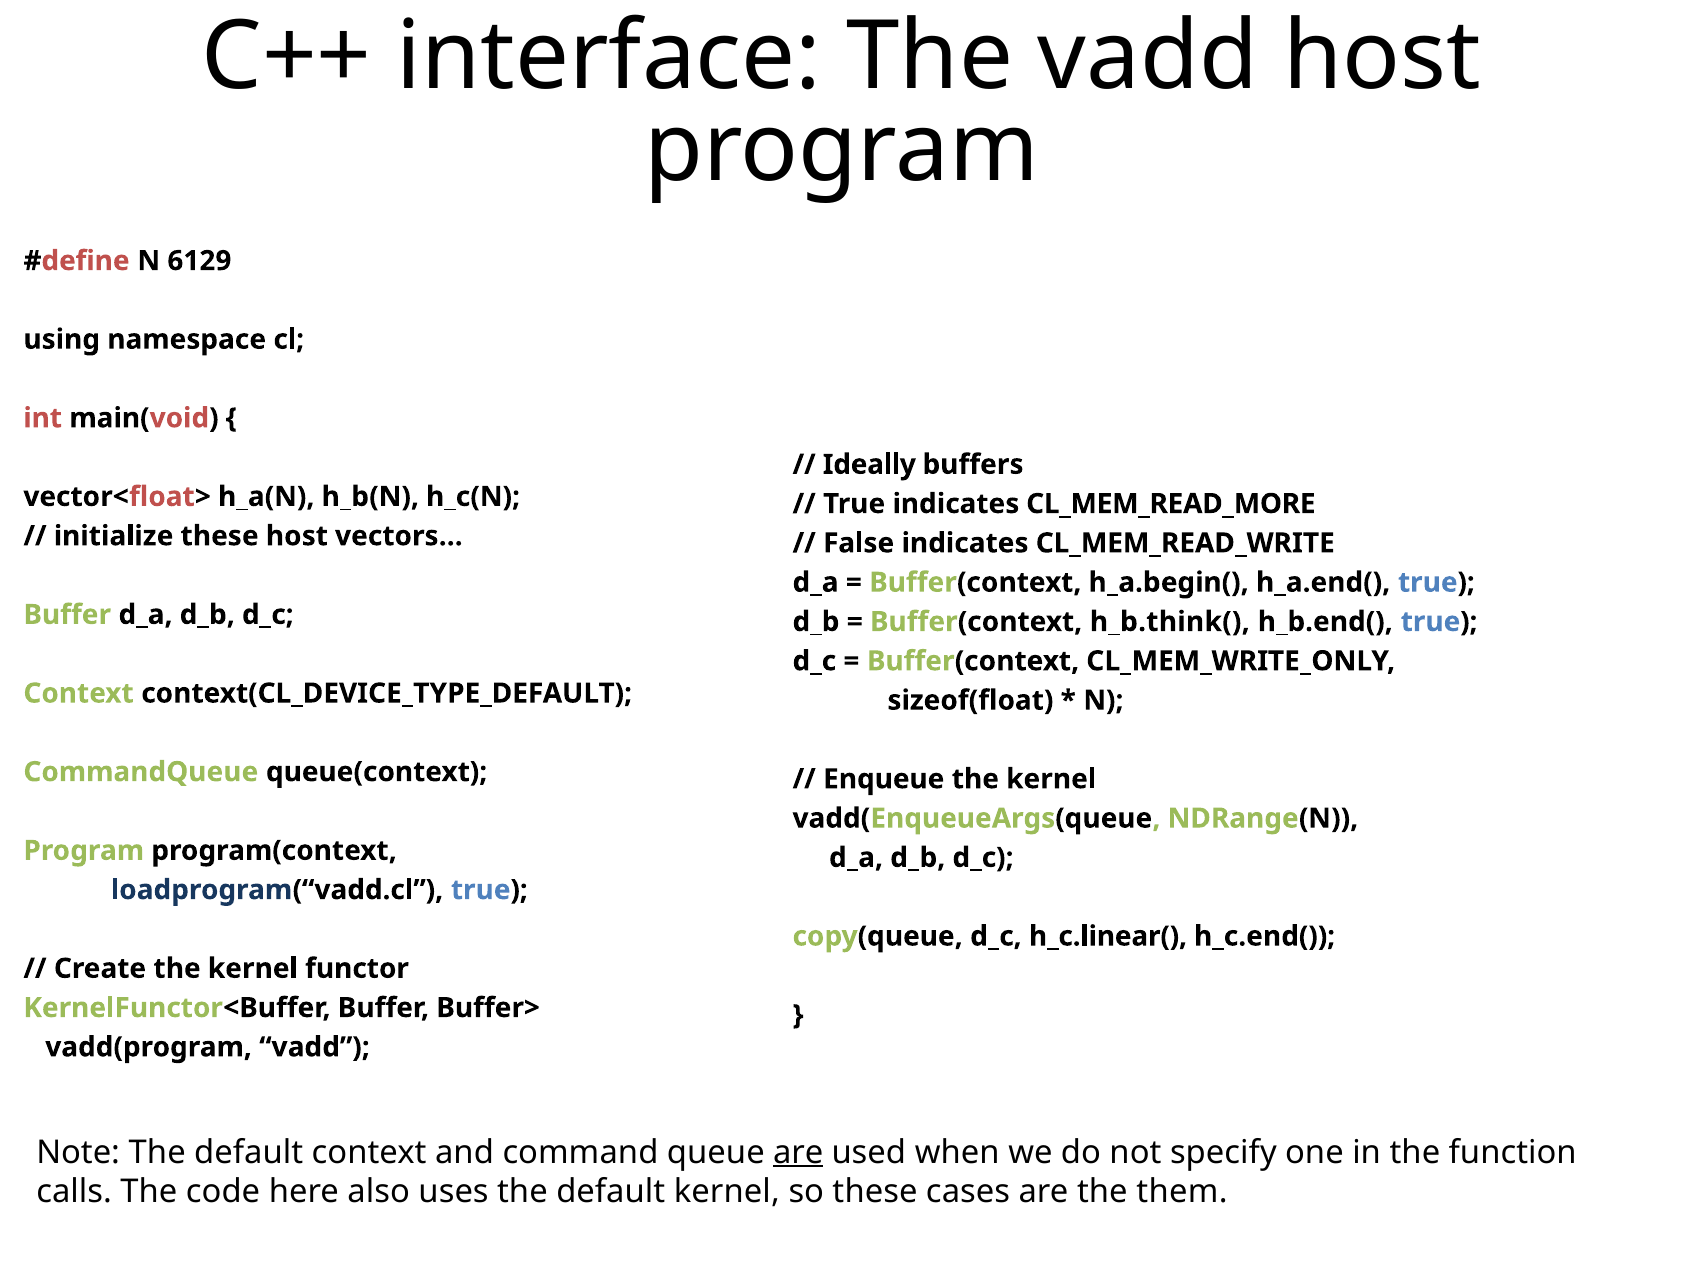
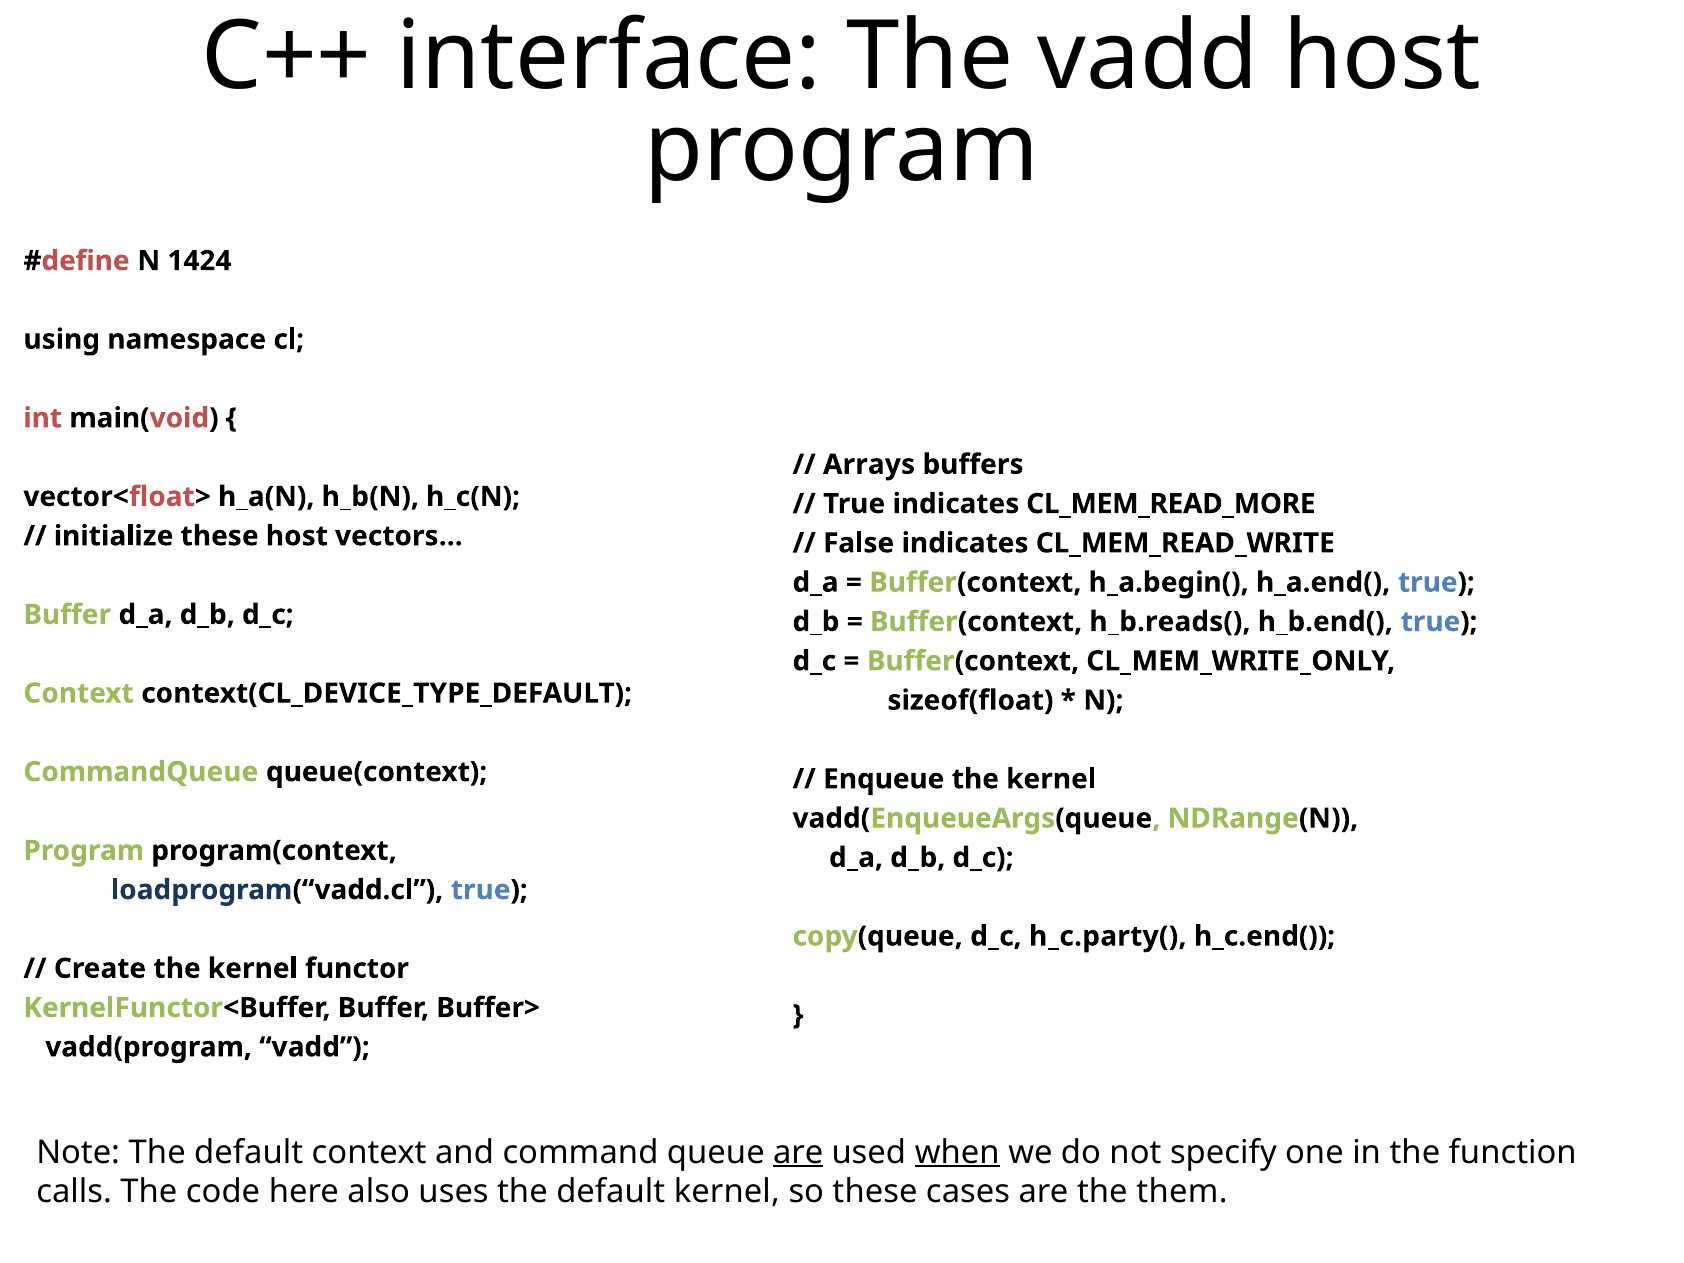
6129: 6129 -> 1424
Ideally: Ideally -> Arrays
h_b.think(: h_b.think( -> h_b.reads(
h_c.linear(: h_c.linear( -> h_c.party(
when underline: none -> present
